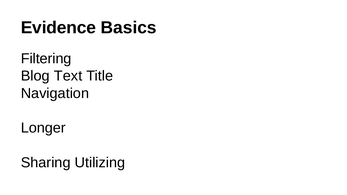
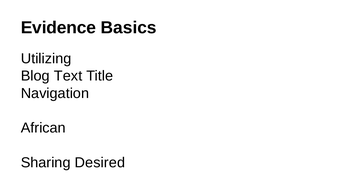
Filtering: Filtering -> Utilizing
Longer: Longer -> African
Utilizing: Utilizing -> Desired
